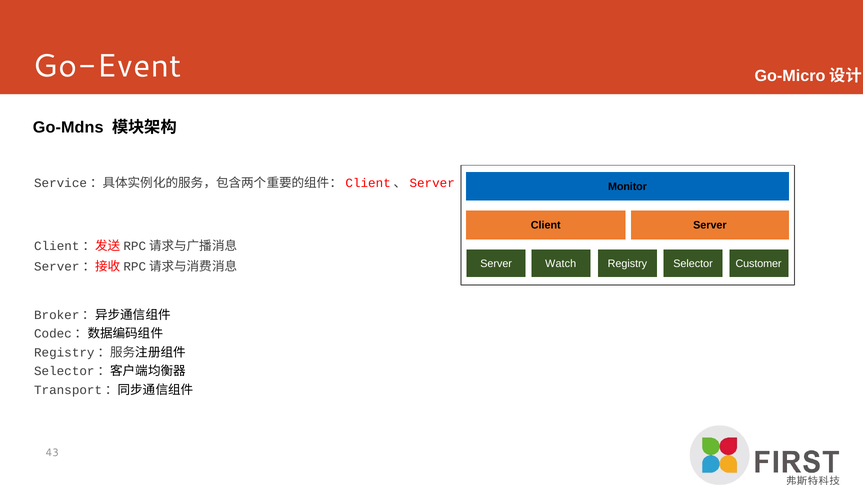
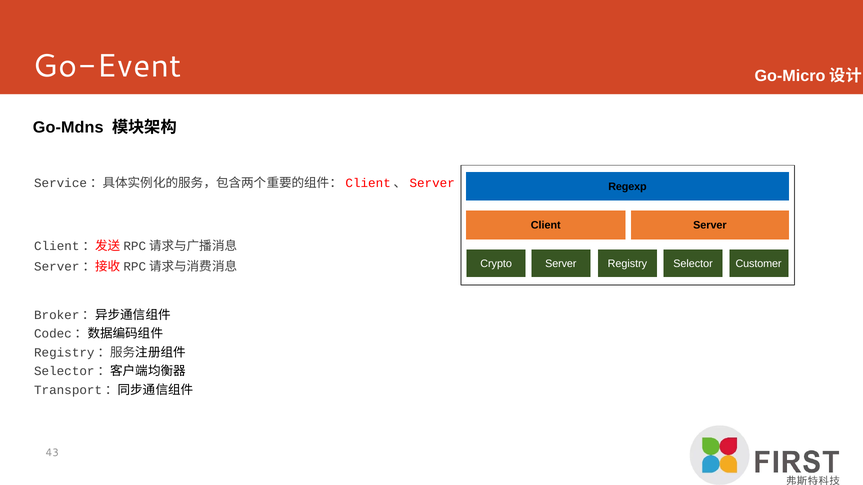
Monitor: Monitor -> Regexp
Server at (496, 264): Server -> Crypto
Watch at (561, 264): Watch -> Server
